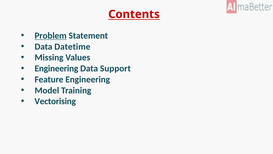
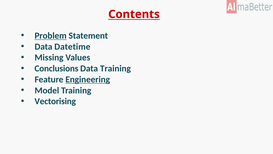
Engineering at (56, 68): Engineering -> Conclusions
Data Support: Support -> Training
Engineering at (88, 79) underline: none -> present
